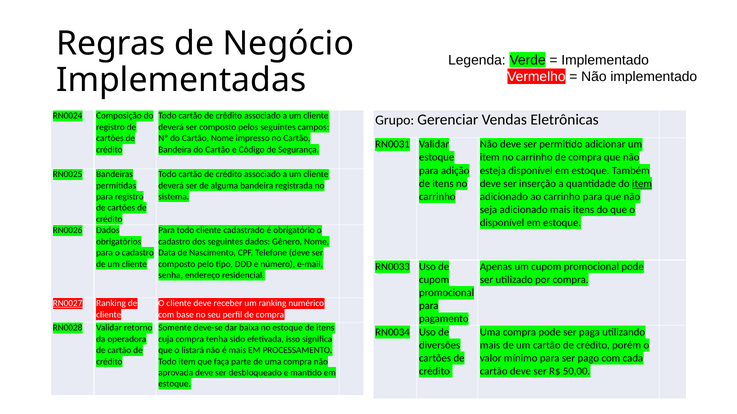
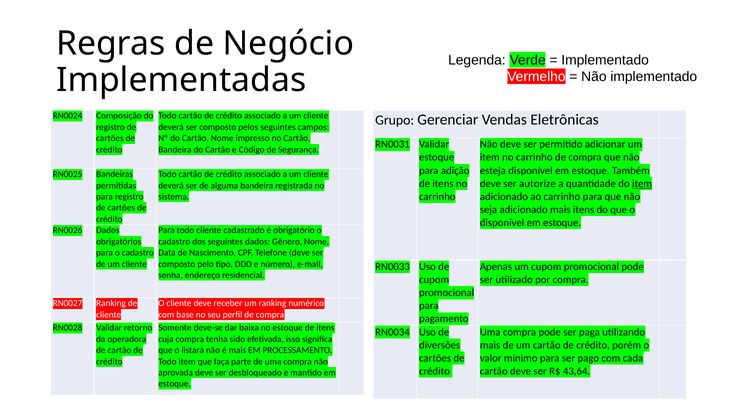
inserção: inserção -> autorize
RN0027 underline: present -> none
50,00: 50,00 -> 43,64
